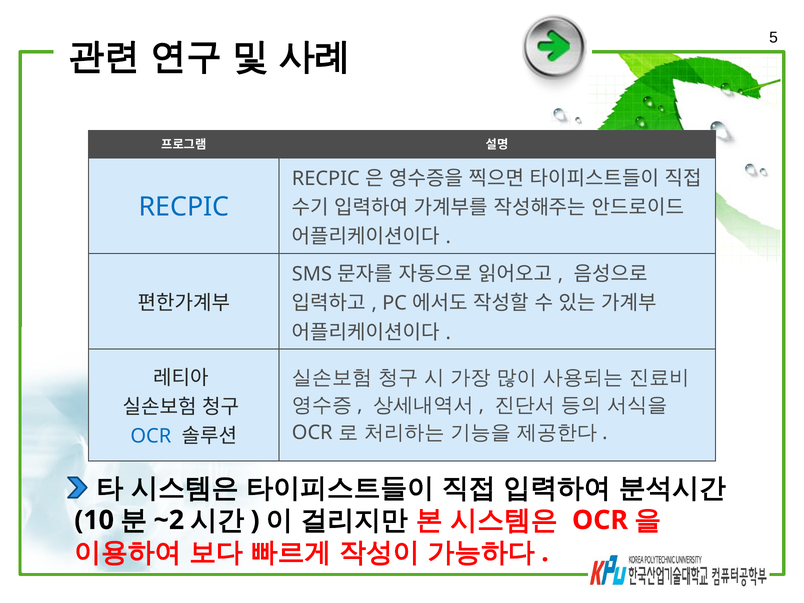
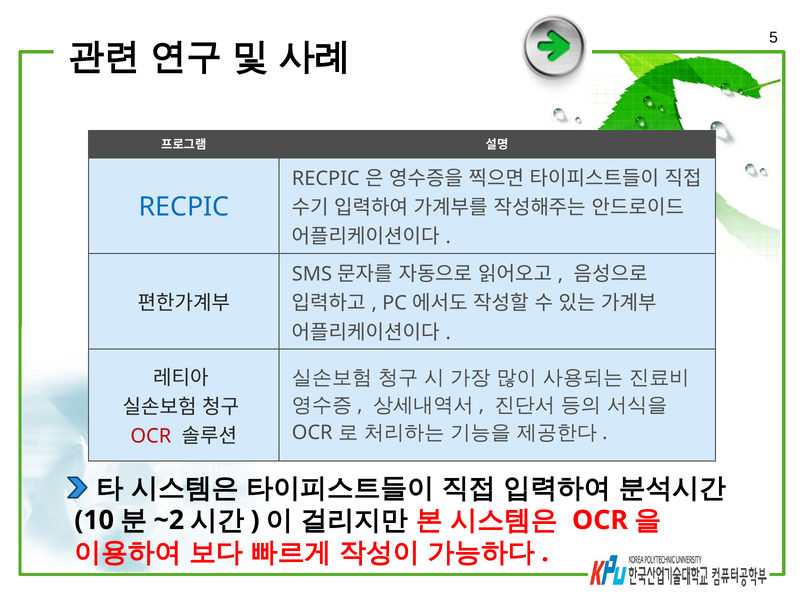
OCR at (151, 436) colour: blue -> red
